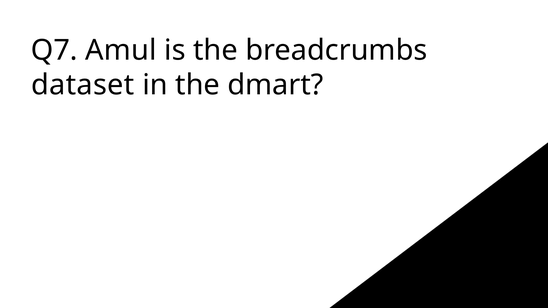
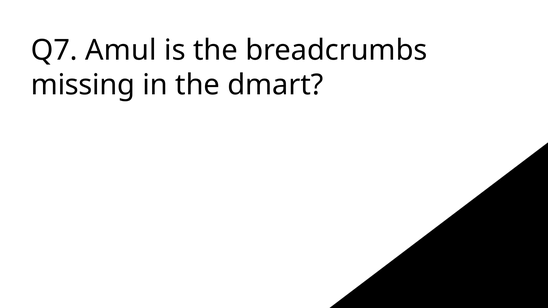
dataset: dataset -> missing
